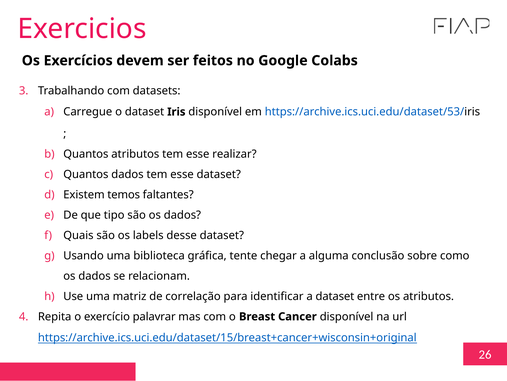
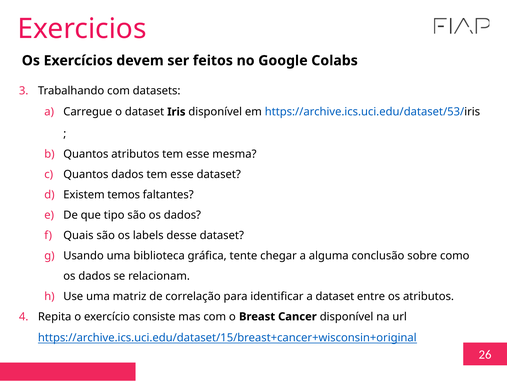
realizar: realizar -> mesma
palavrar: palavrar -> consiste
